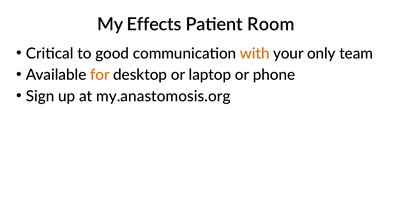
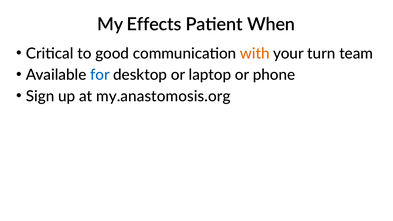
Room: Room -> When
only: only -> turn
for colour: orange -> blue
